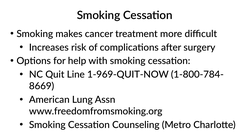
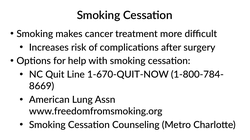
1-969-QUIT-NOW: 1-969-QUIT-NOW -> 1-670-QUIT-NOW
